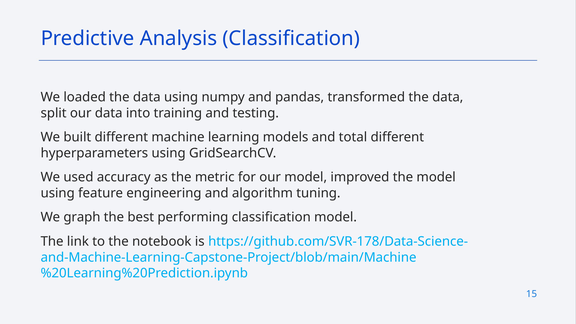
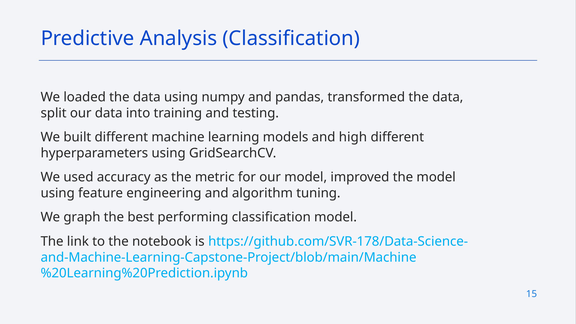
total: total -> high
